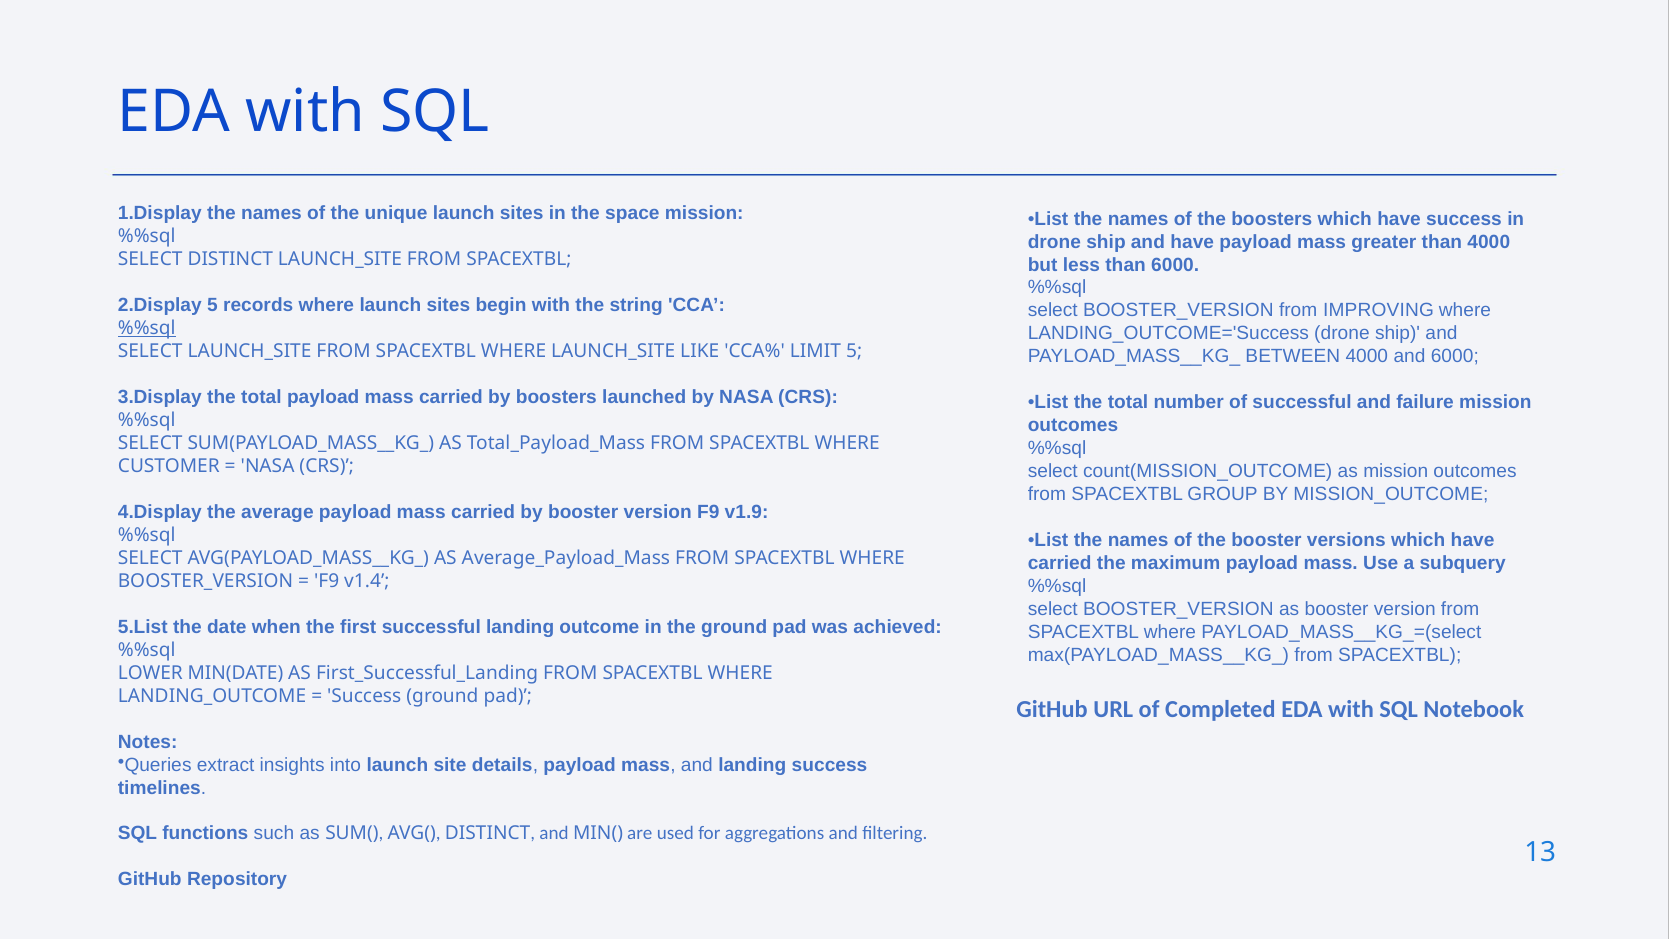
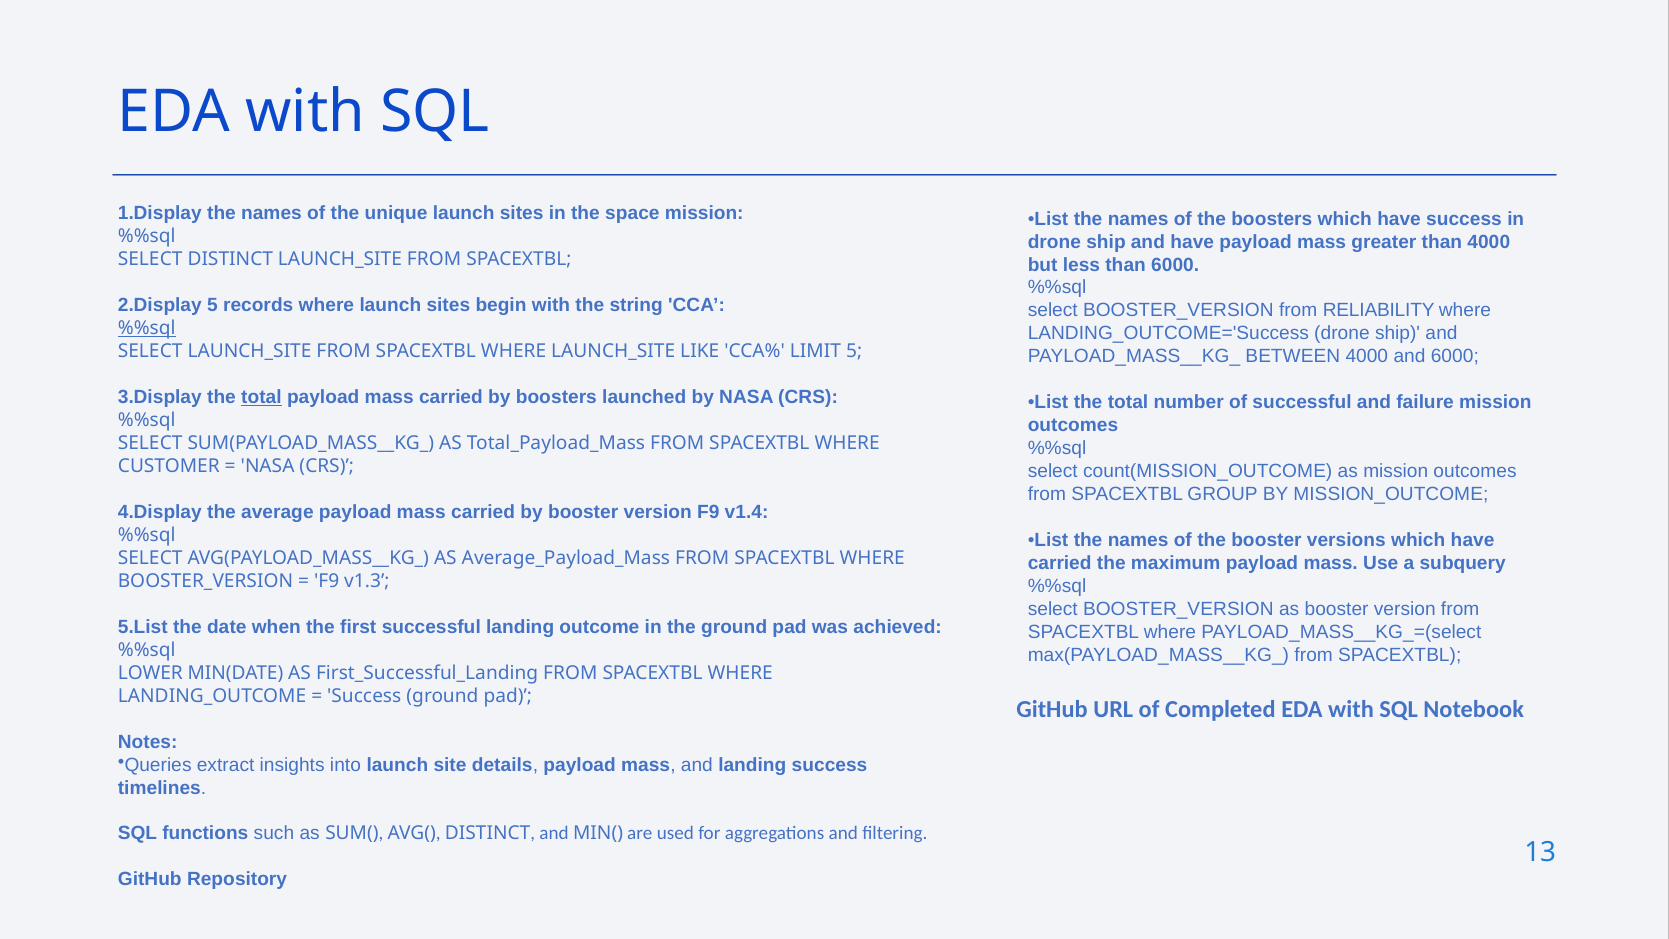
IMPROVING: IMPROVING -> RELIABILITY
total at (261, 397) underline: none -> present
v1.9: v1.9 -> v1.4
v1.4: v1.4 -> v1.3
